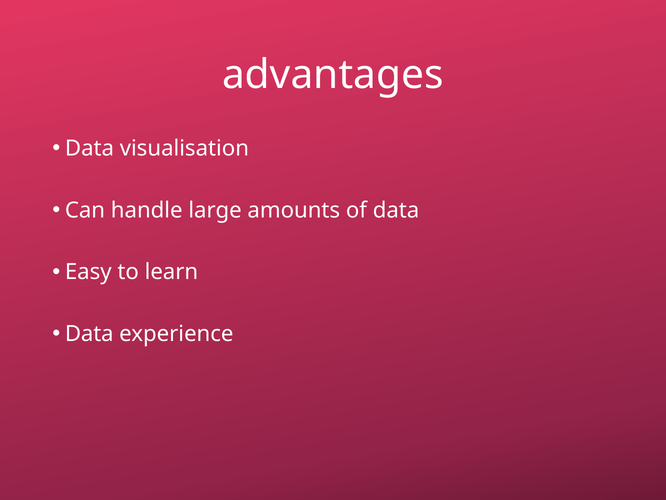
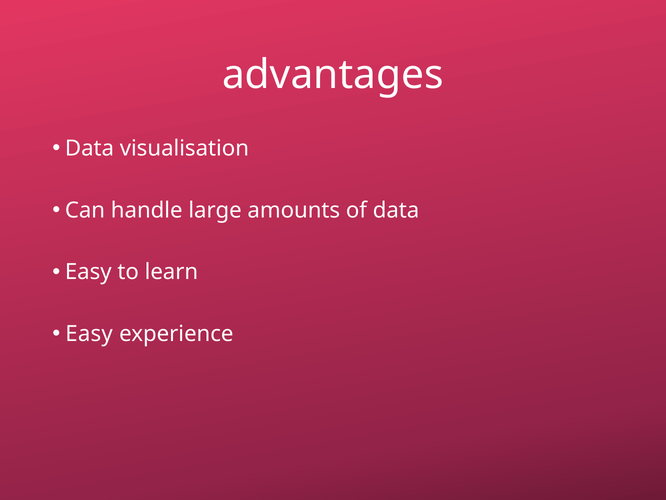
Data at (89, 334): Data -> Easy
